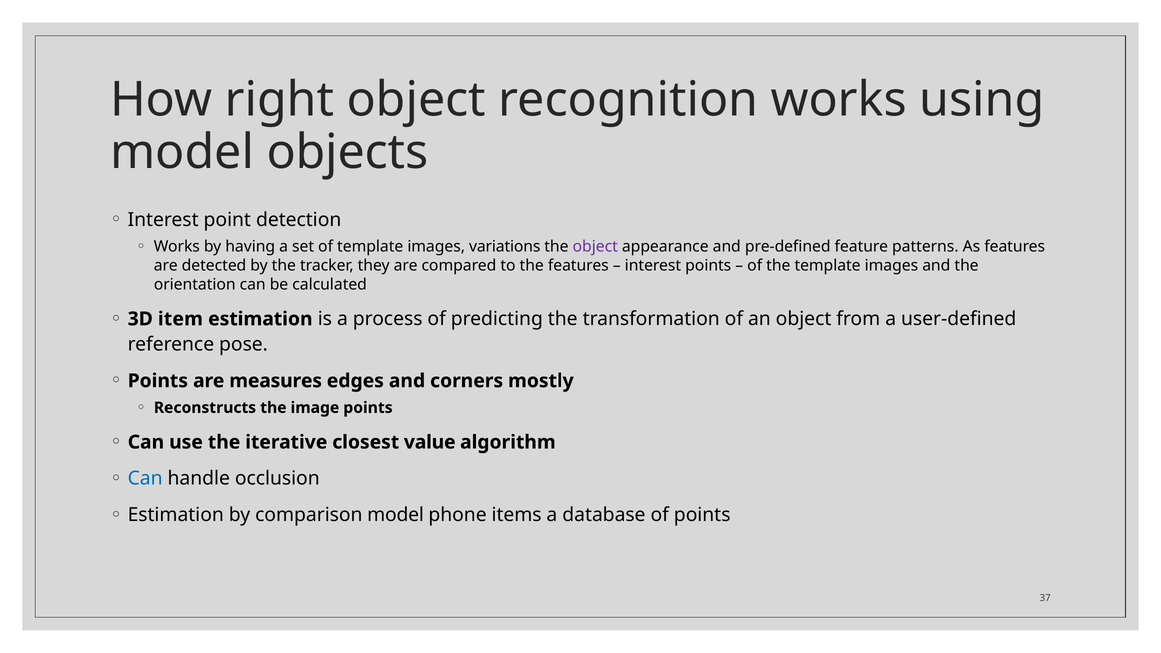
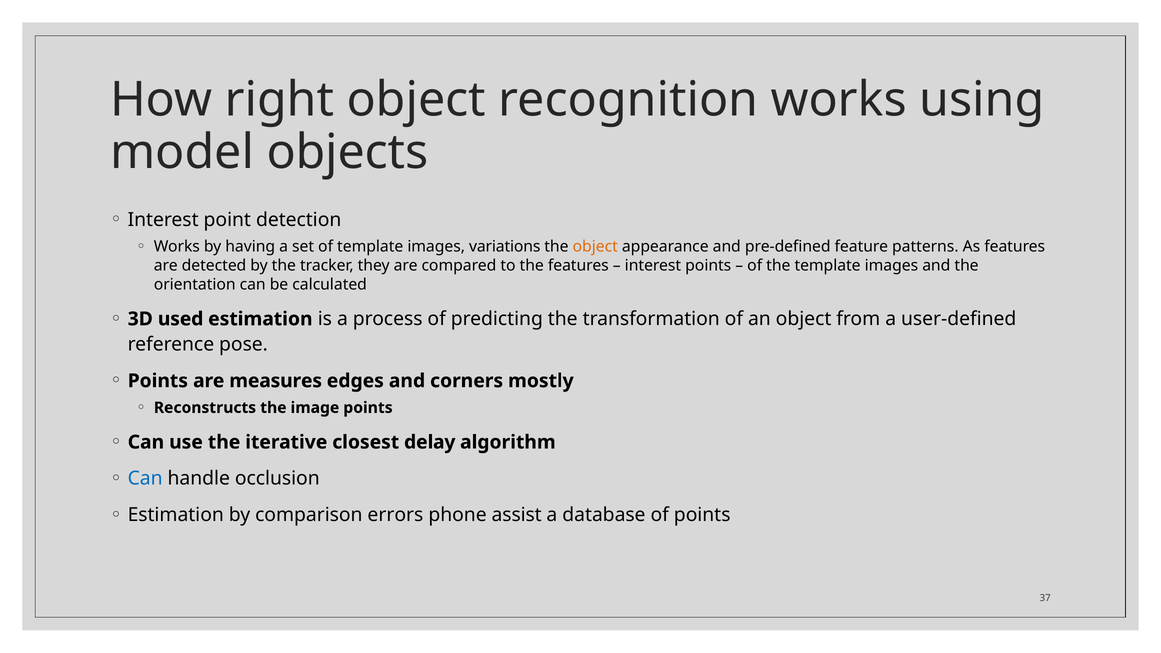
object at (595, 247) colour: purple -> orange
item: item -> used
value: value -> delay
comparison model: model -> errors
items: items -> assist
